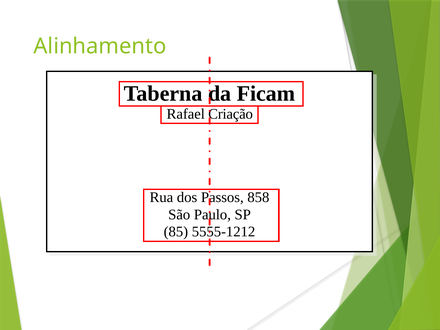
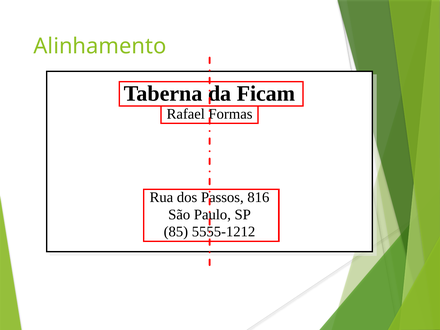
Criação: Criação -> Formas
858: 858 -> 816
